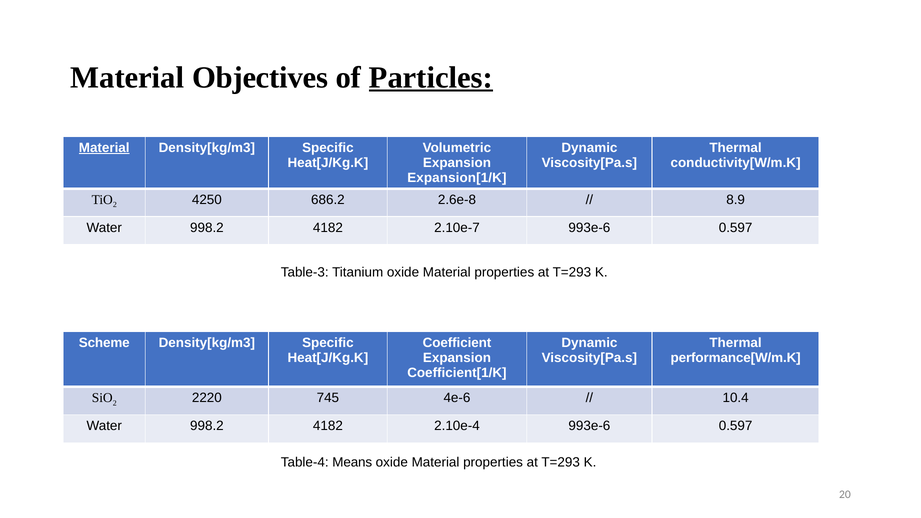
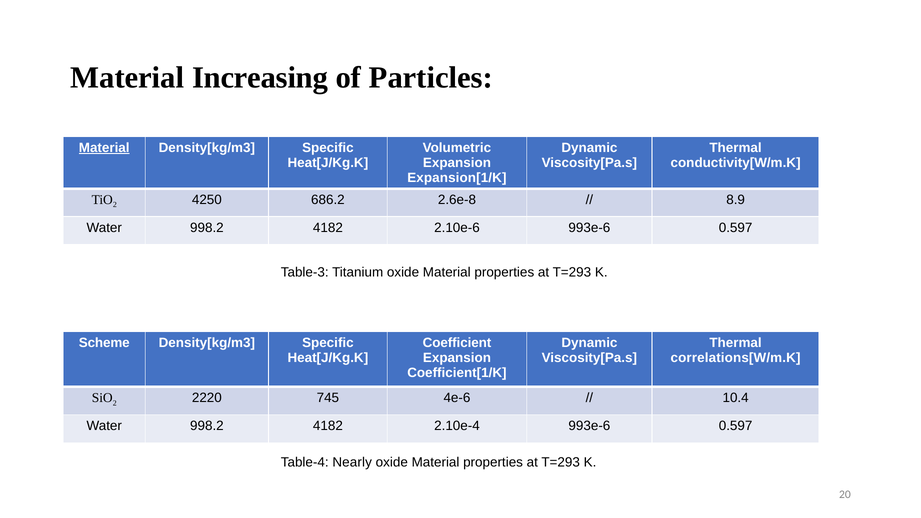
Objectives: Objectives -> Increasing
Particles underline: present -> none
2.10e-7: 2.10e-7 -> 2.10e-6
performance[W/m.K: performance[W/m.K -> correlations[W/m.K
Means: Means -> Nearly
